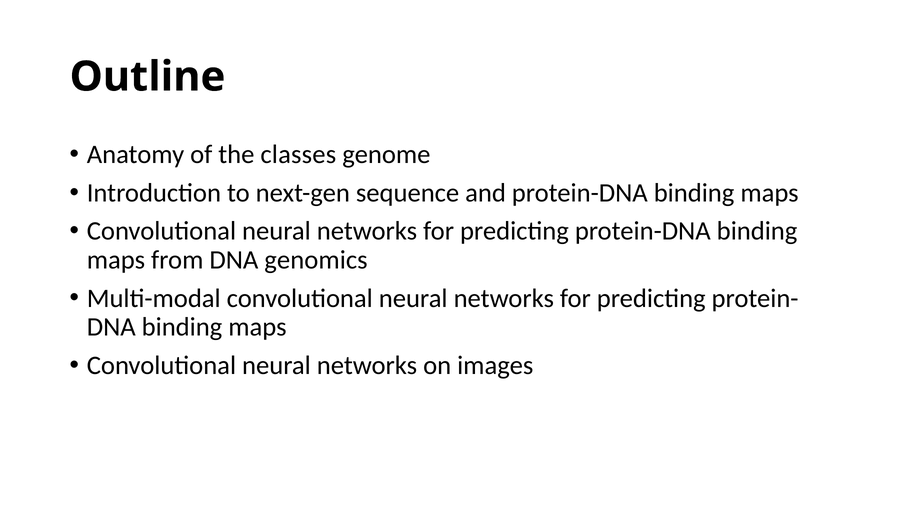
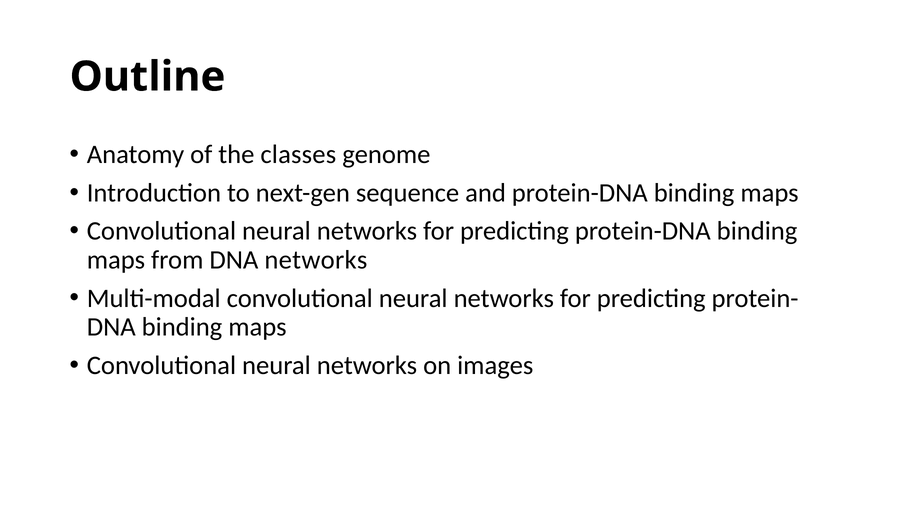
DNA genomics: genomics -> networks
